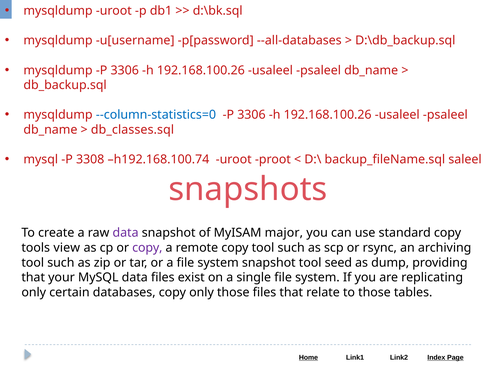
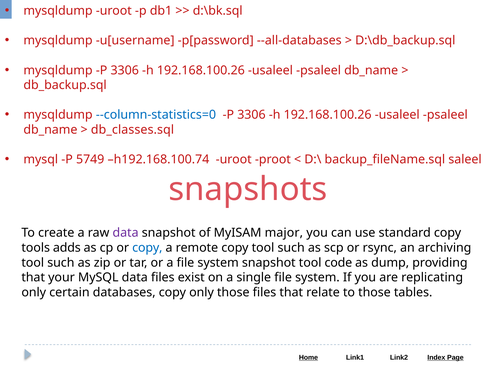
3308: 3308 -> 5749
view: view -> adds
copy at (147, 248) colour: purple -> blue
seed: seed -> code
